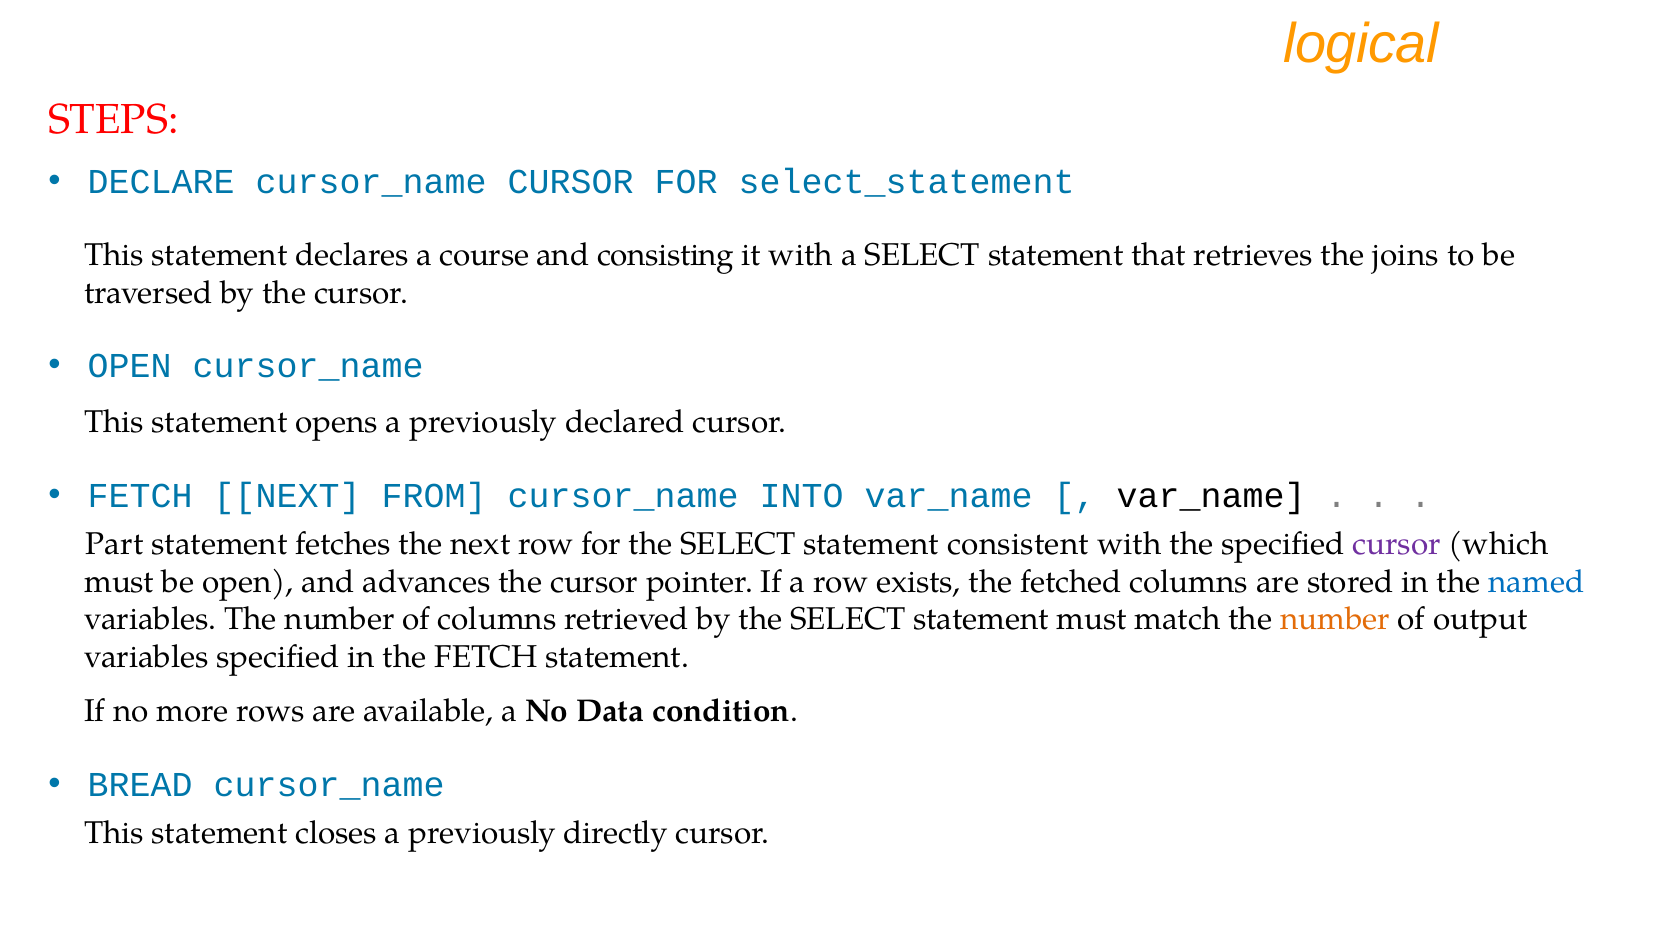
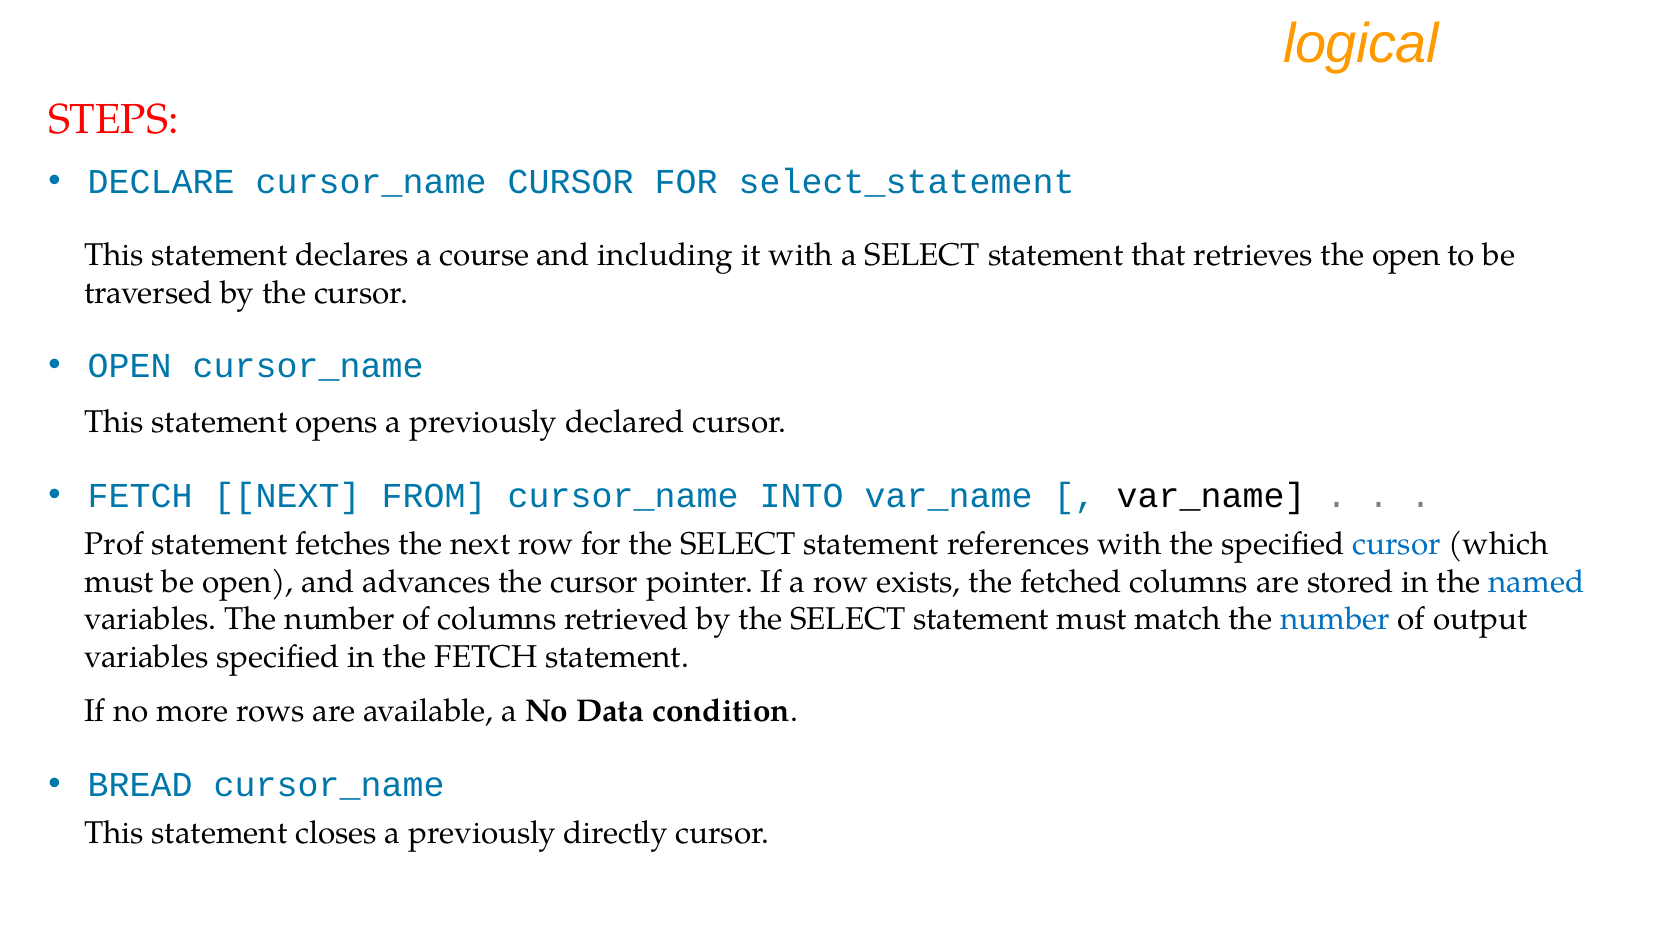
consisting: consisting -> including
the joins: joins -> open
Part: Part -> Prof
consistent: consistent -> references
cursor at (1397, 544) colour: purple -> blue
number at (1335, 619) colour: orange -> blue
